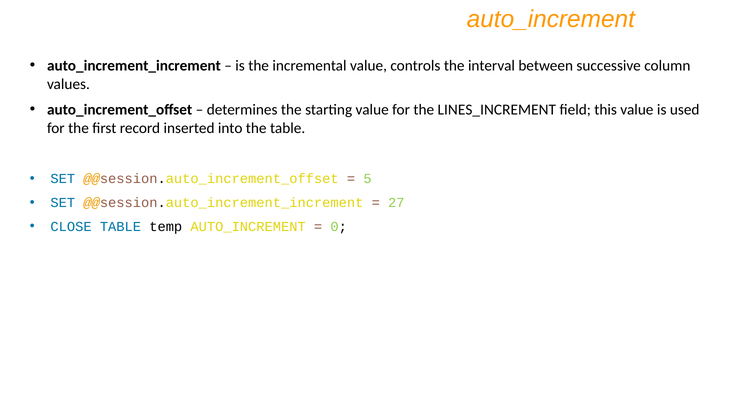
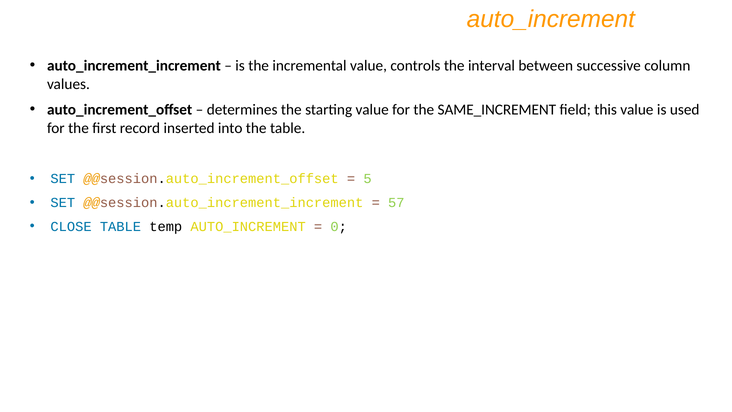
LINES_INCREMENT: LINES_INCREMENT -> SAME_INCREMENT
27: 27 -> 57
